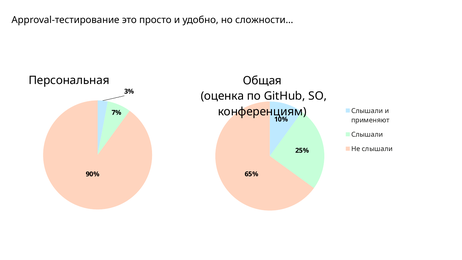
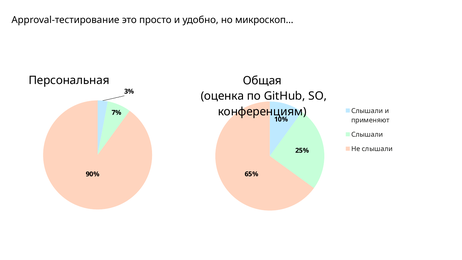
сложности…: сложности… -> микроскоп…
